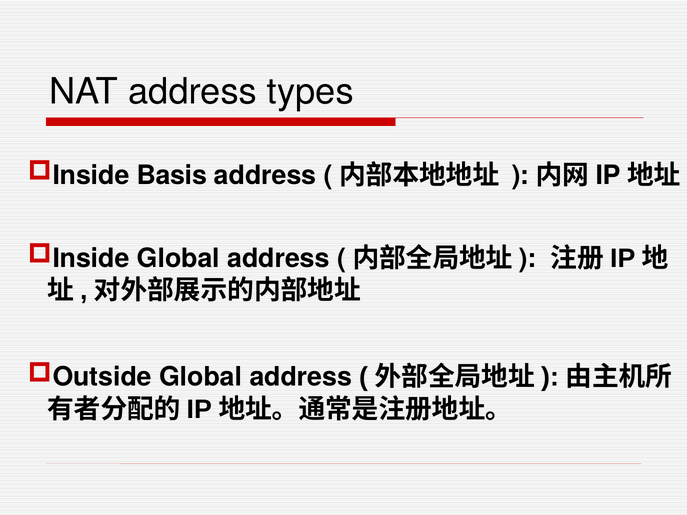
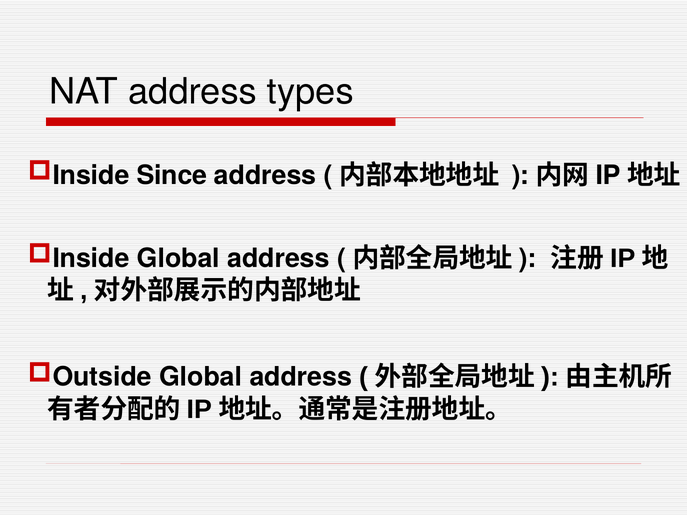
Basis: Basis -> Since
